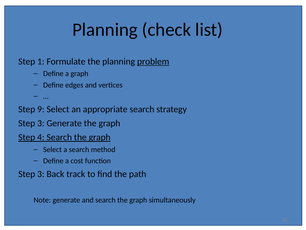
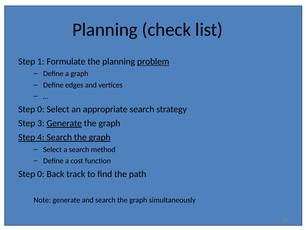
9 at (41, 109): 9 -> 0
Generate at (64, 123) underline: none -> present
3 at (41, 174): 3 -> 0
